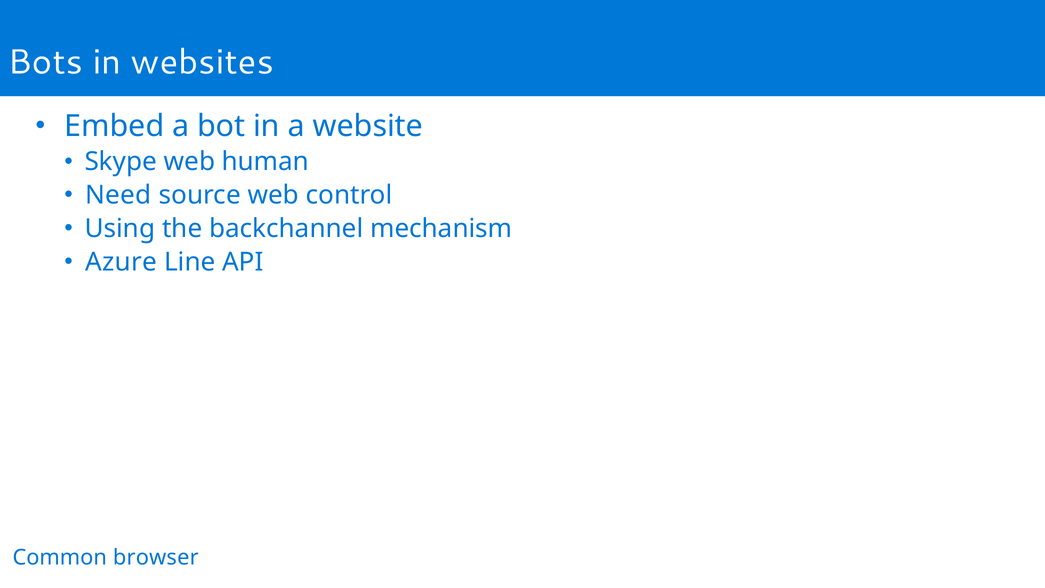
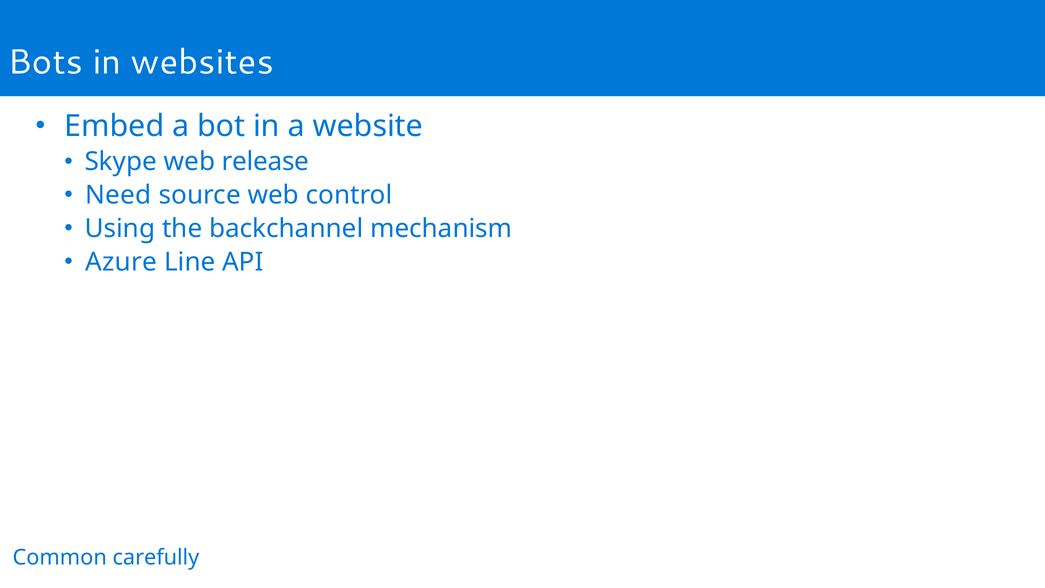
human: human -> release
browser: browser -> carefully
